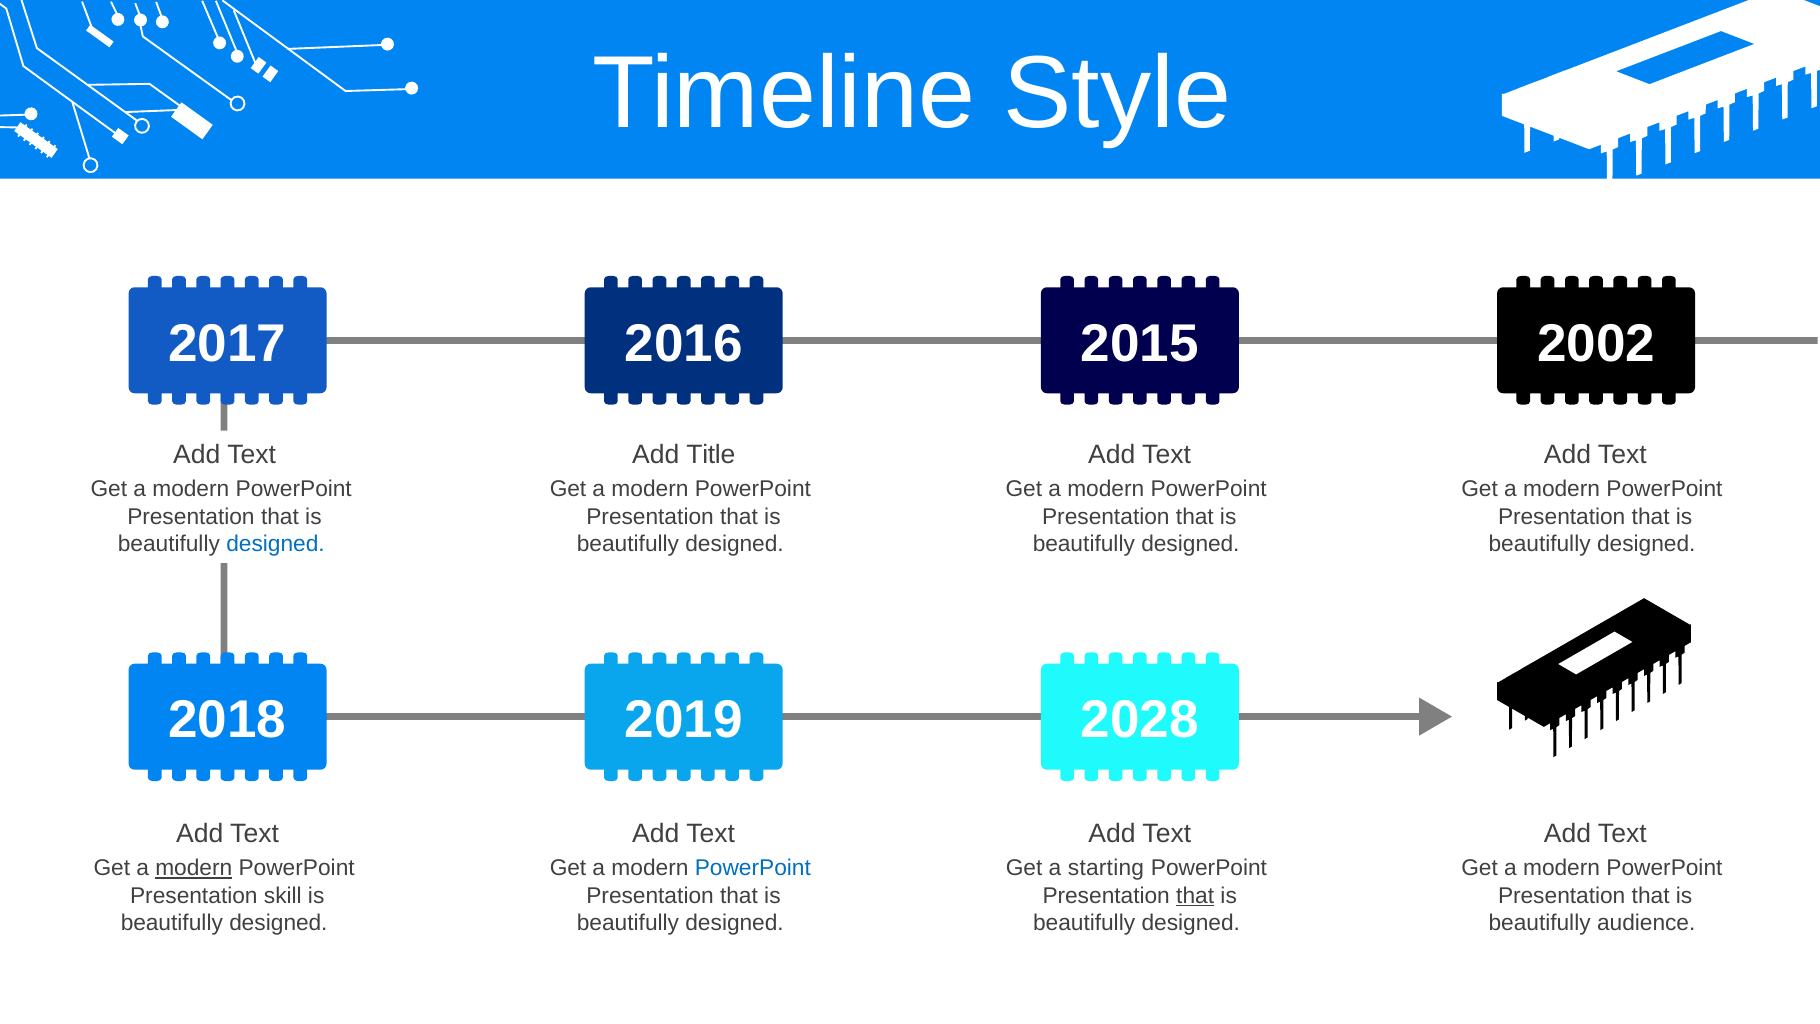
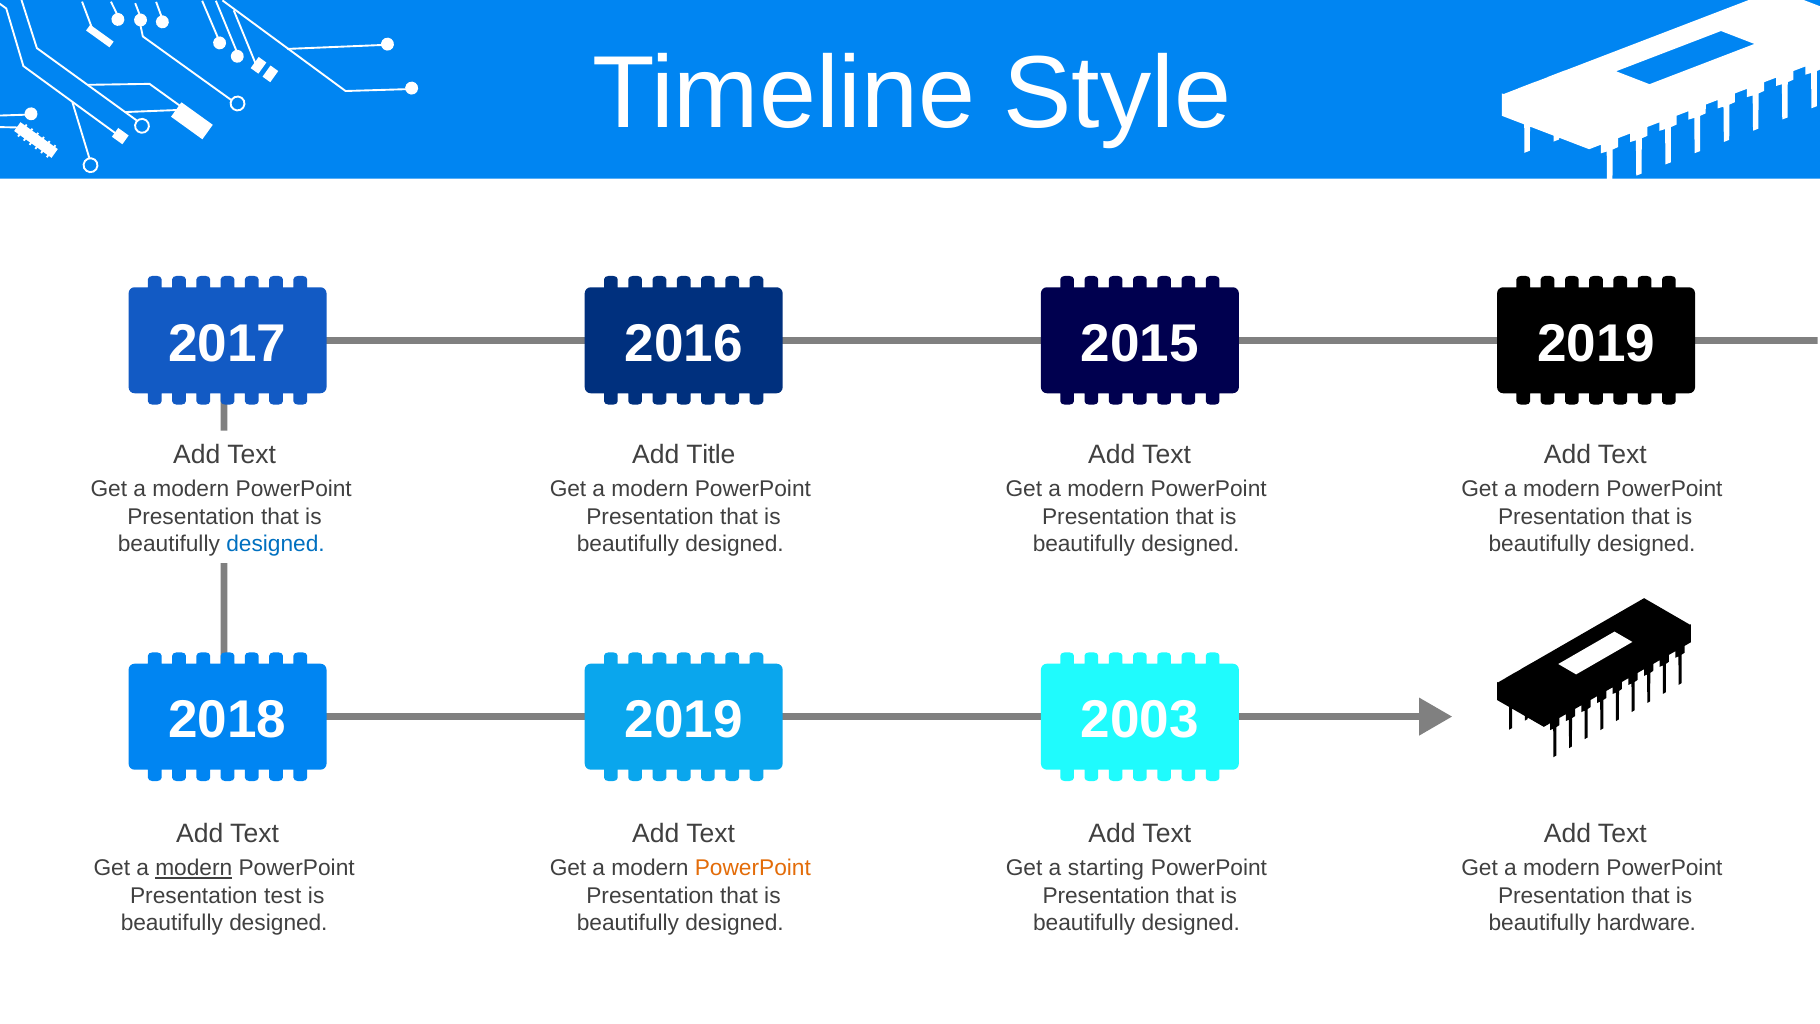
2015 2002: 2002 -> 2019
2028: 2028 -> 2003
PowerPoint at (753, 868) colour: blue -> orange
skill: skill -> test
that at (1195, 895) underline: present -> none
audience: audience -> hardware
